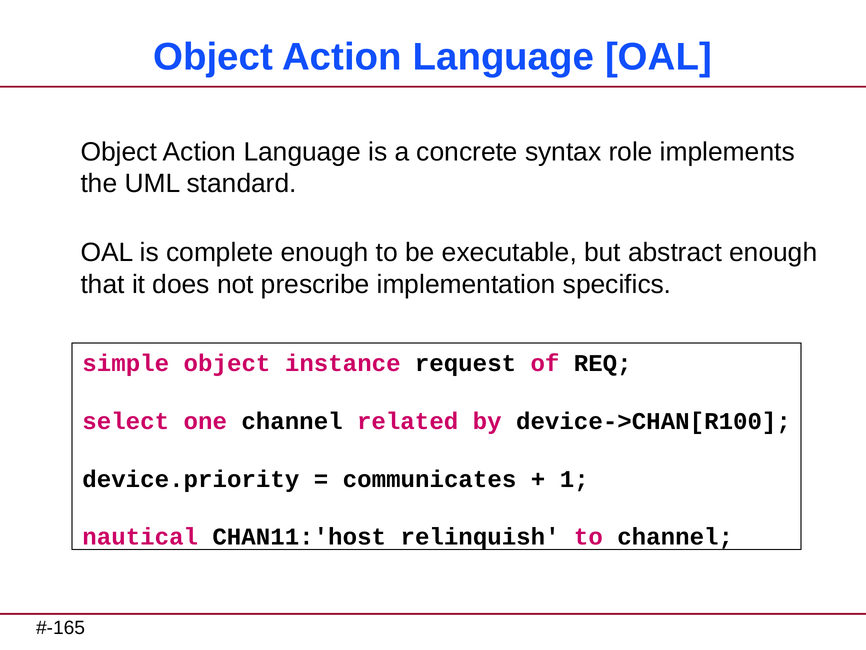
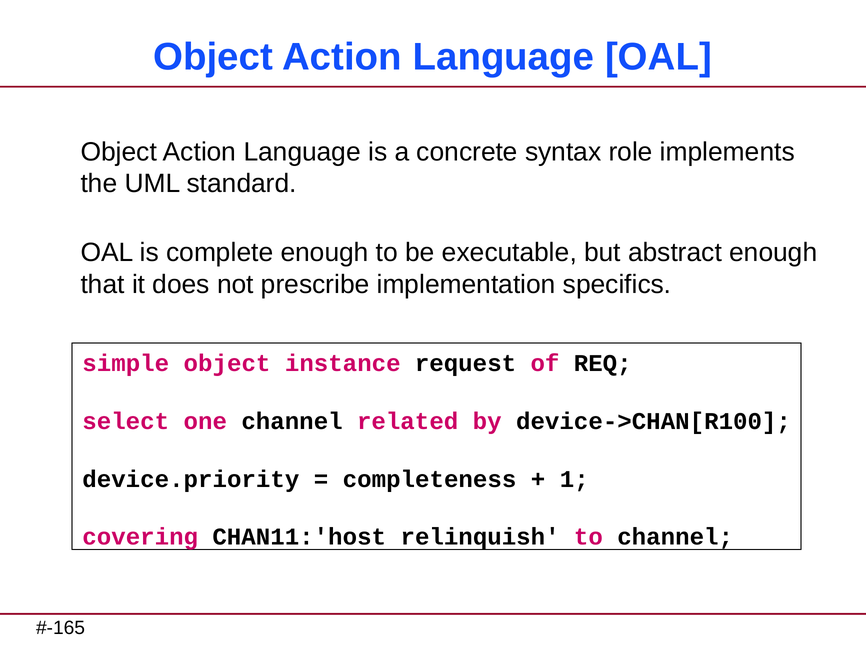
communicates: communicates -> completeness
nautical: nautical -> covering
